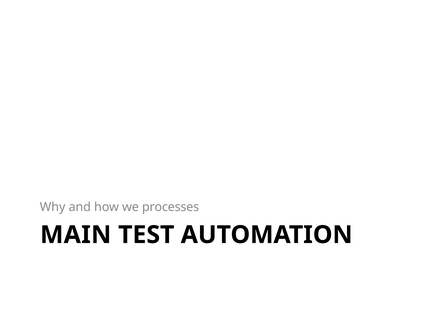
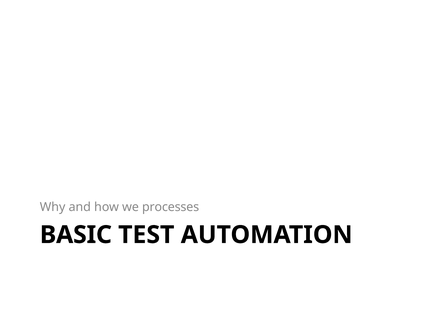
MAIN: MAIN -> BASIC
